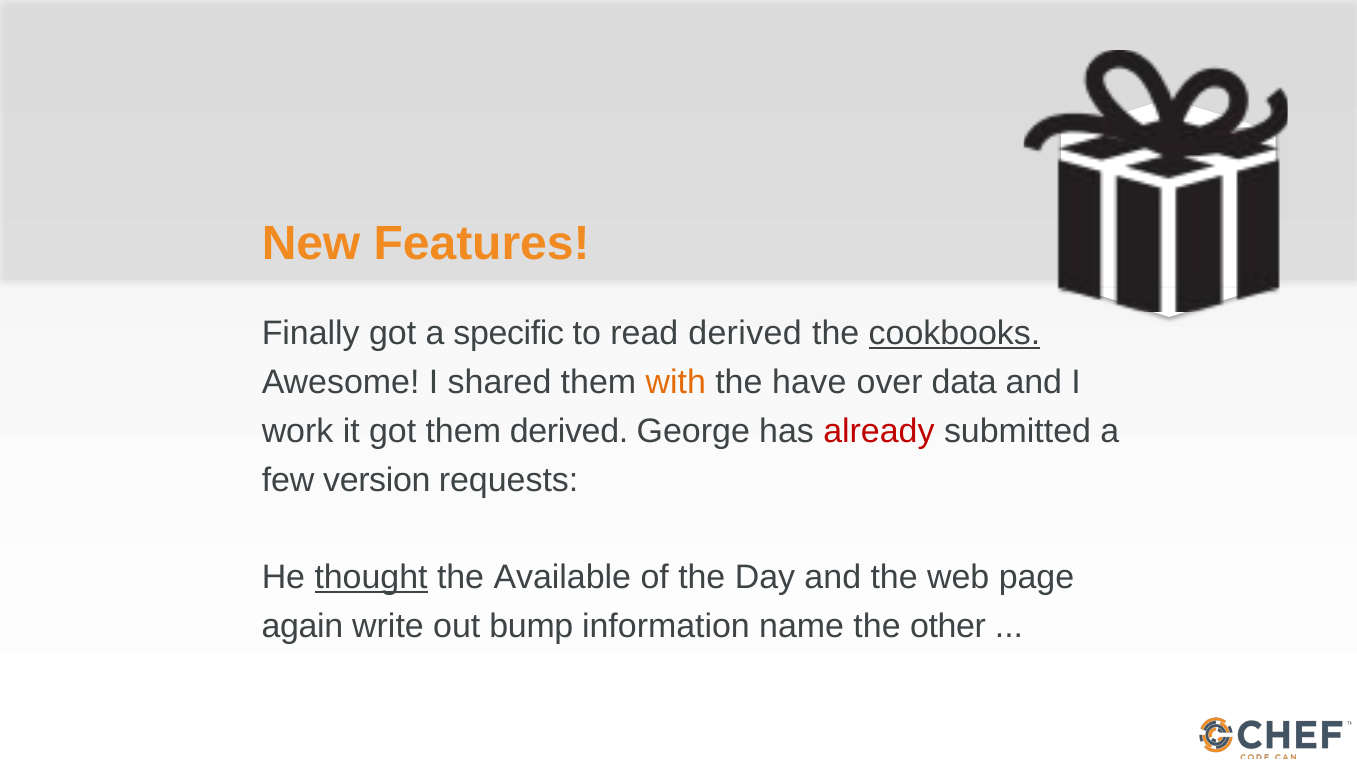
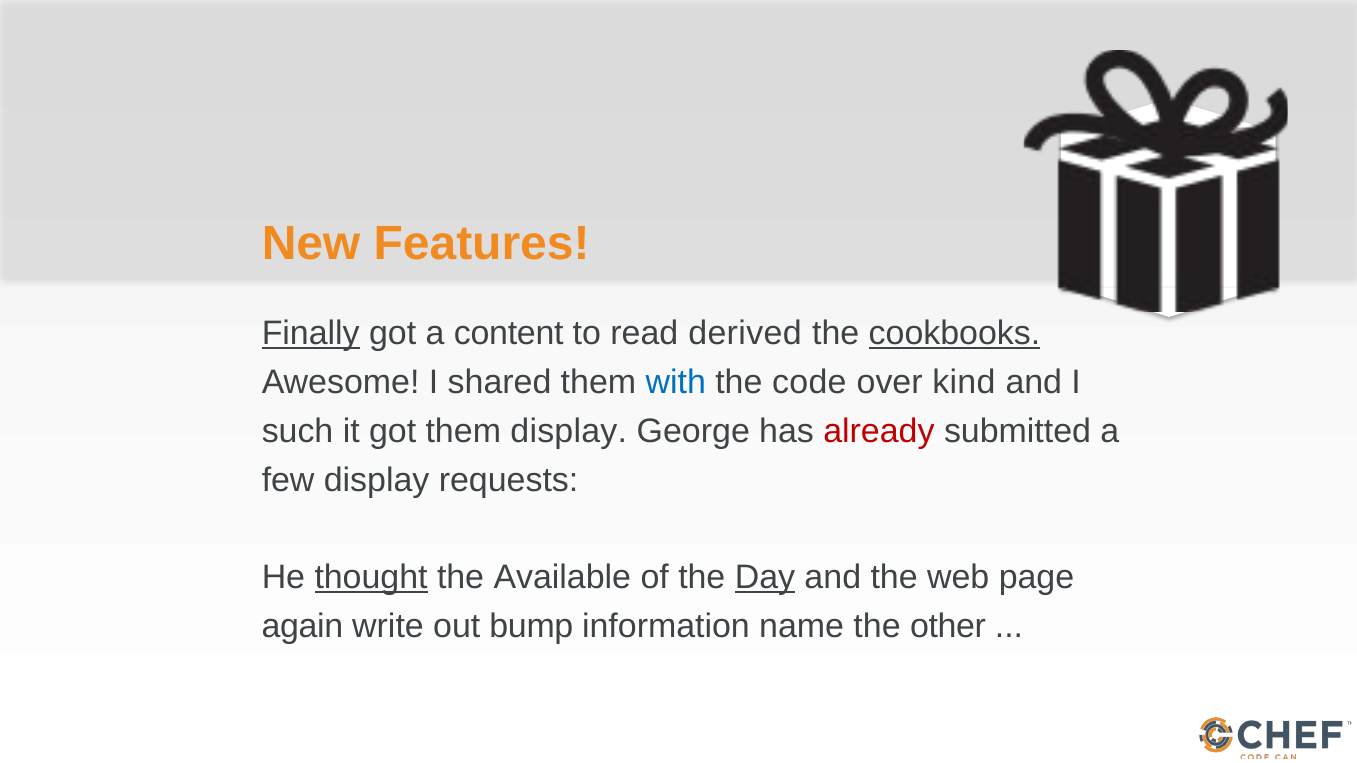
Finally underline: none -> present
specific: specific -> content
with colour: orange -> blue
have: have -> code
data: data -> kind
work: work -> such
them derived: derived -> display
few version: version -> display
Day underline: none -> present
